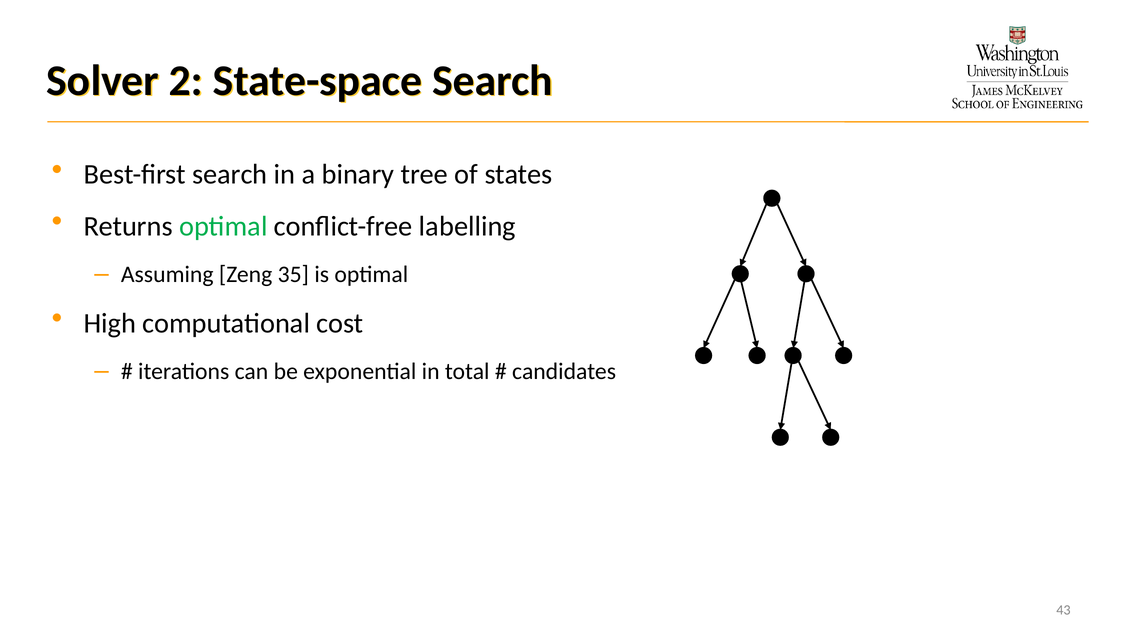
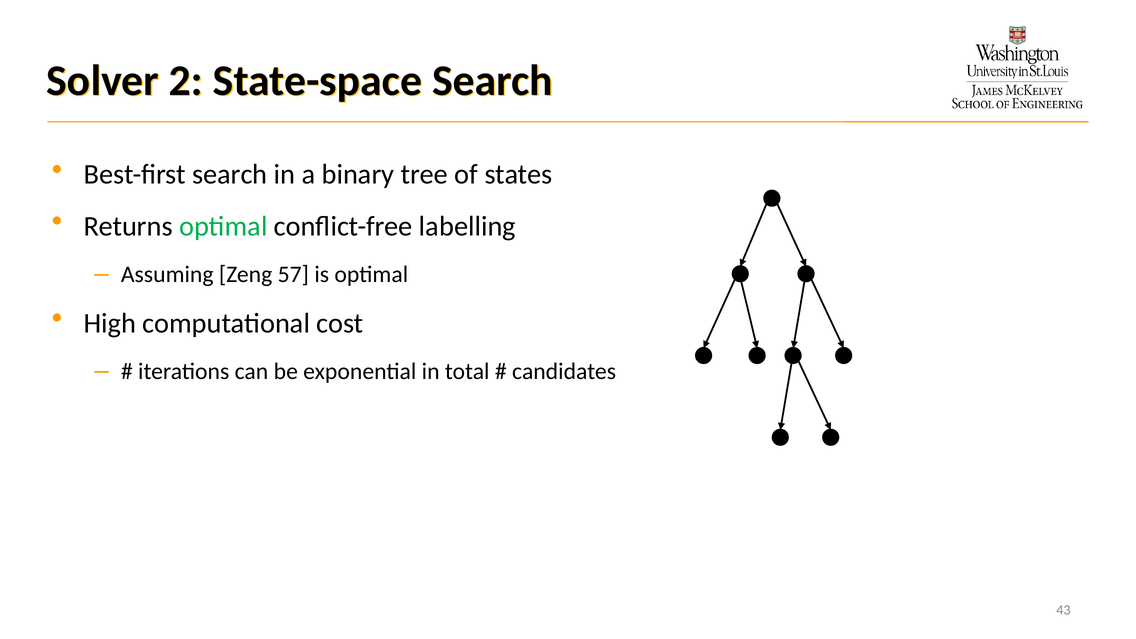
35: 35 -> 57
